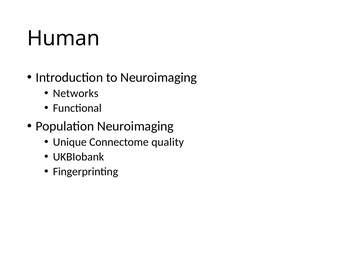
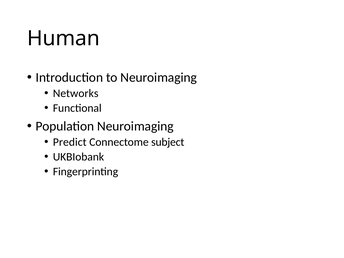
Unique: Unique -> Predict
quality: quality -> subject
